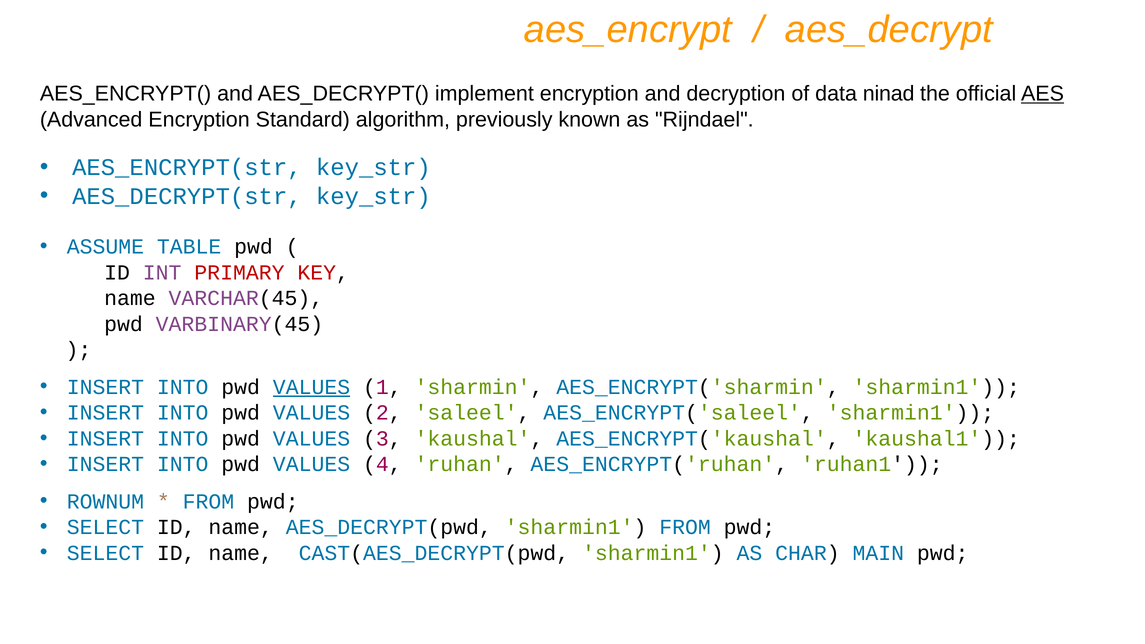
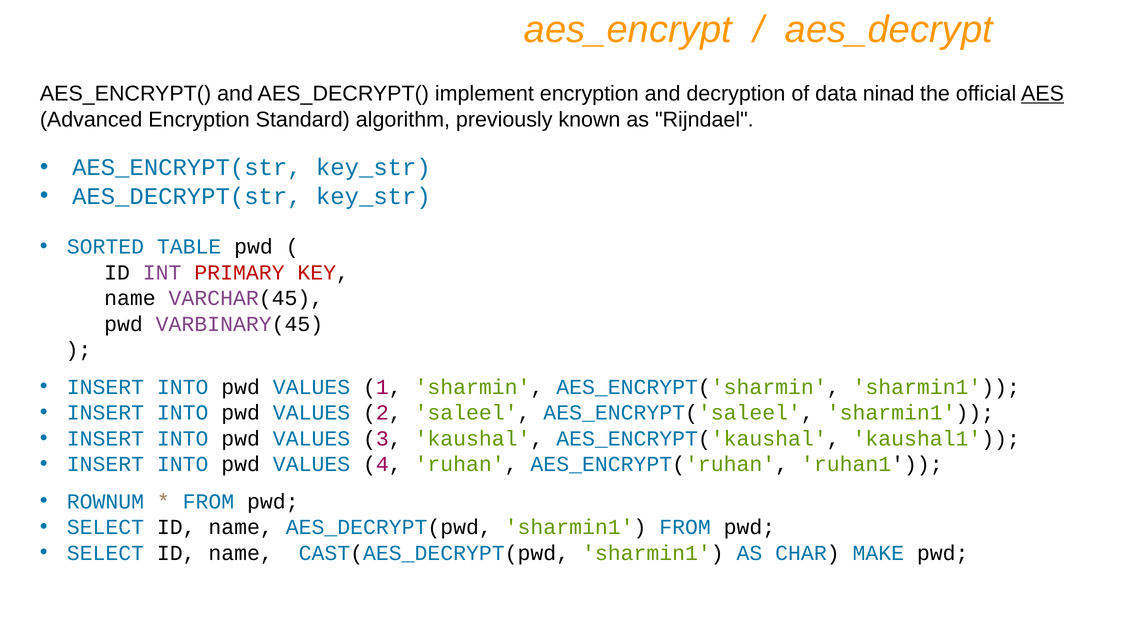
ASSUME: ASSUME -> SORTED
VALUES at (312, 387) underline: present -> none
MAIN: MAIN -> MAKE
